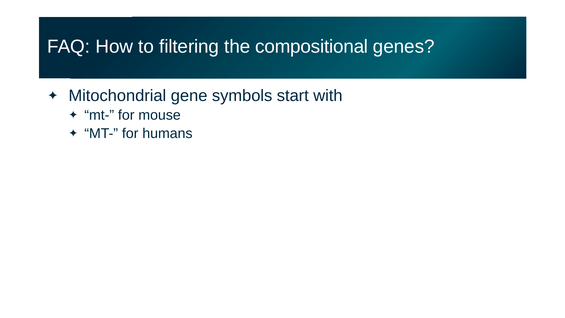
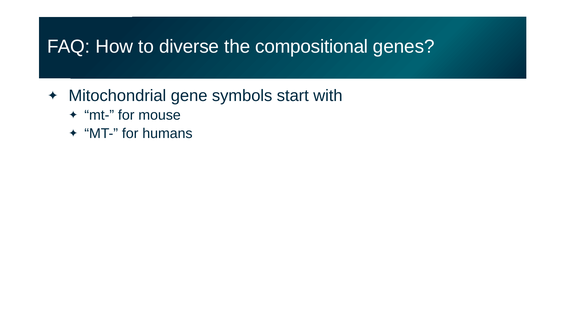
filtering: filtering -> diverse
